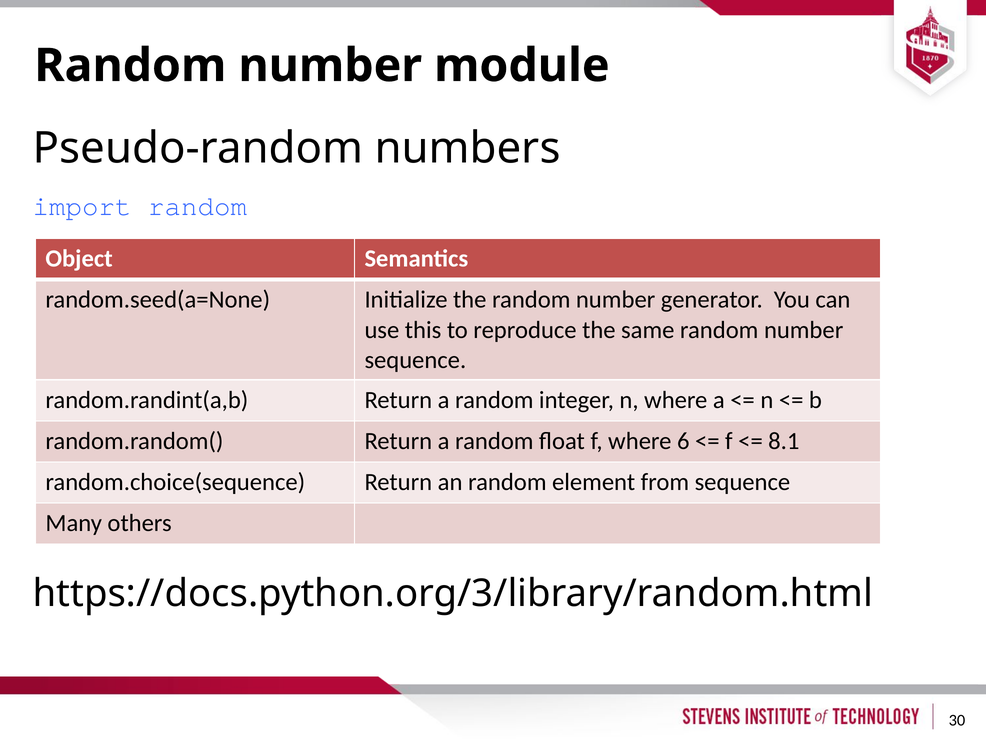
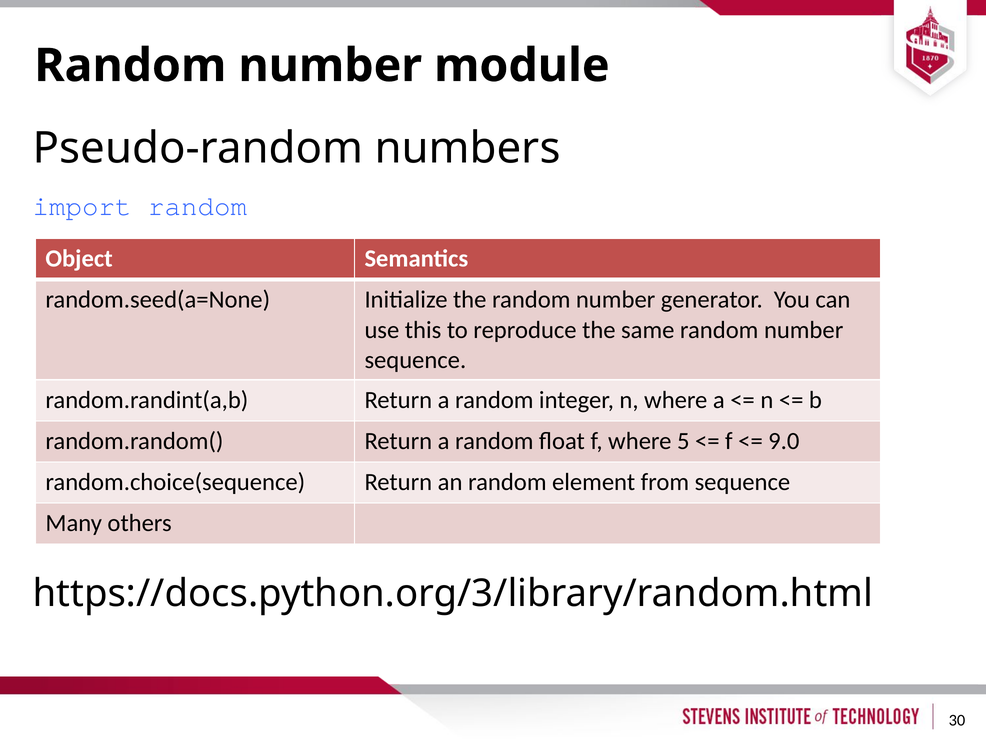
6: 6 -> 5
8.1: 8.1 -> 9.0
